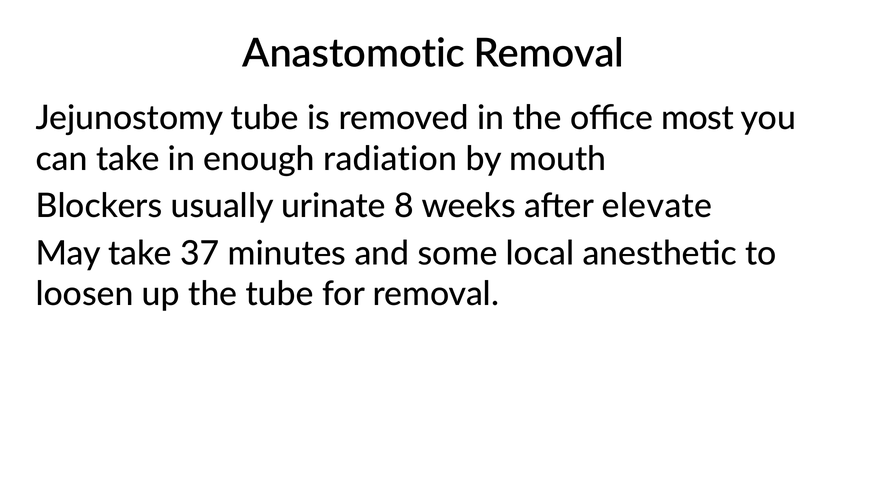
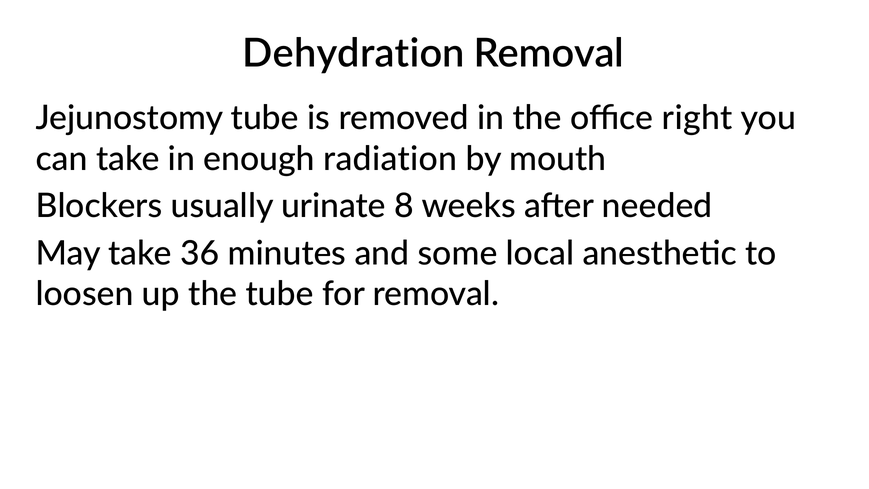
Anastomotic: Anastomotic -> Dehydration
most: most -> right
elevate: elevate -> needed
37: 37 -> 36
